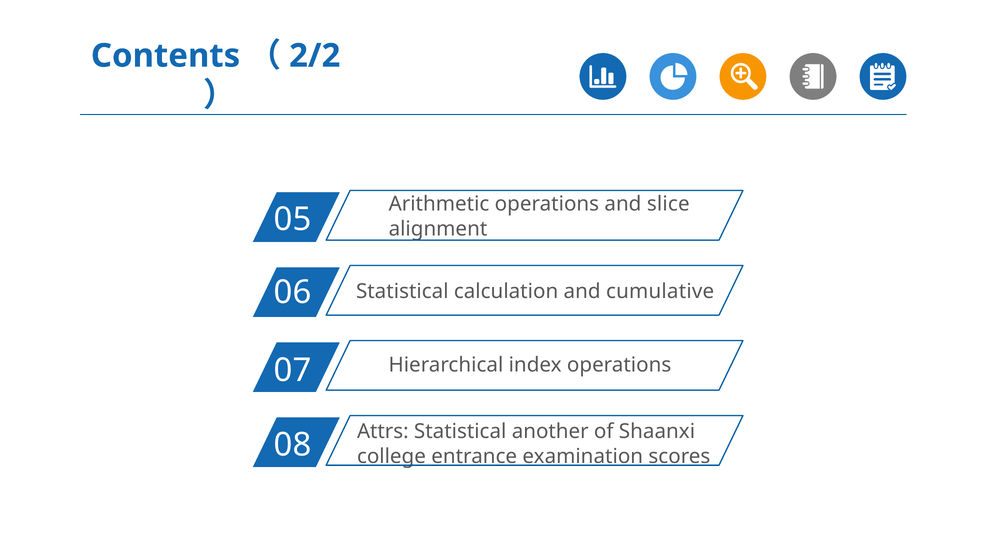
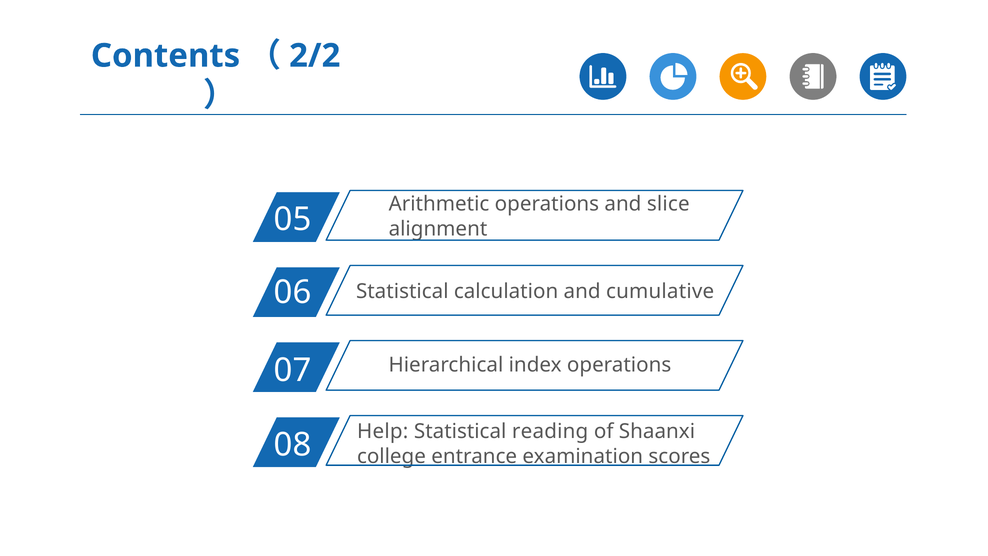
Attrs: Attrs -> Help
another: another -> reading
